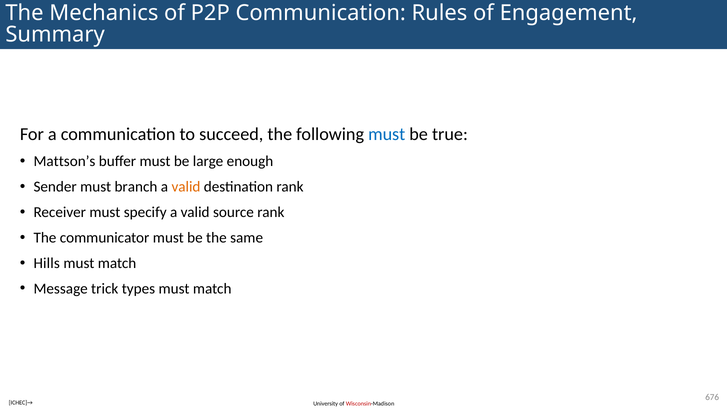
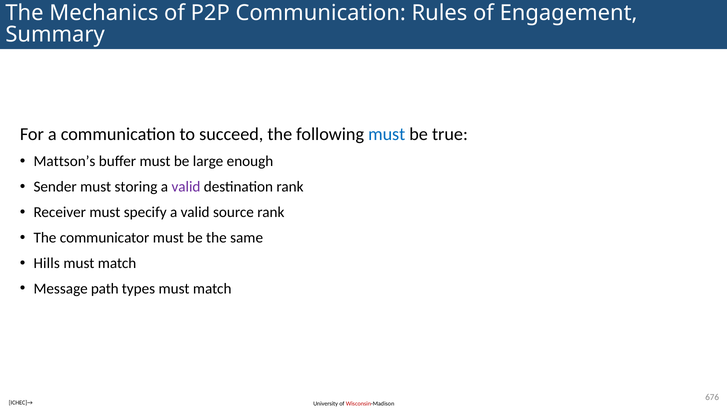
branch: branch -> storing
valid at (186, 187) colour: orange -> purple
trick: trick -> path
